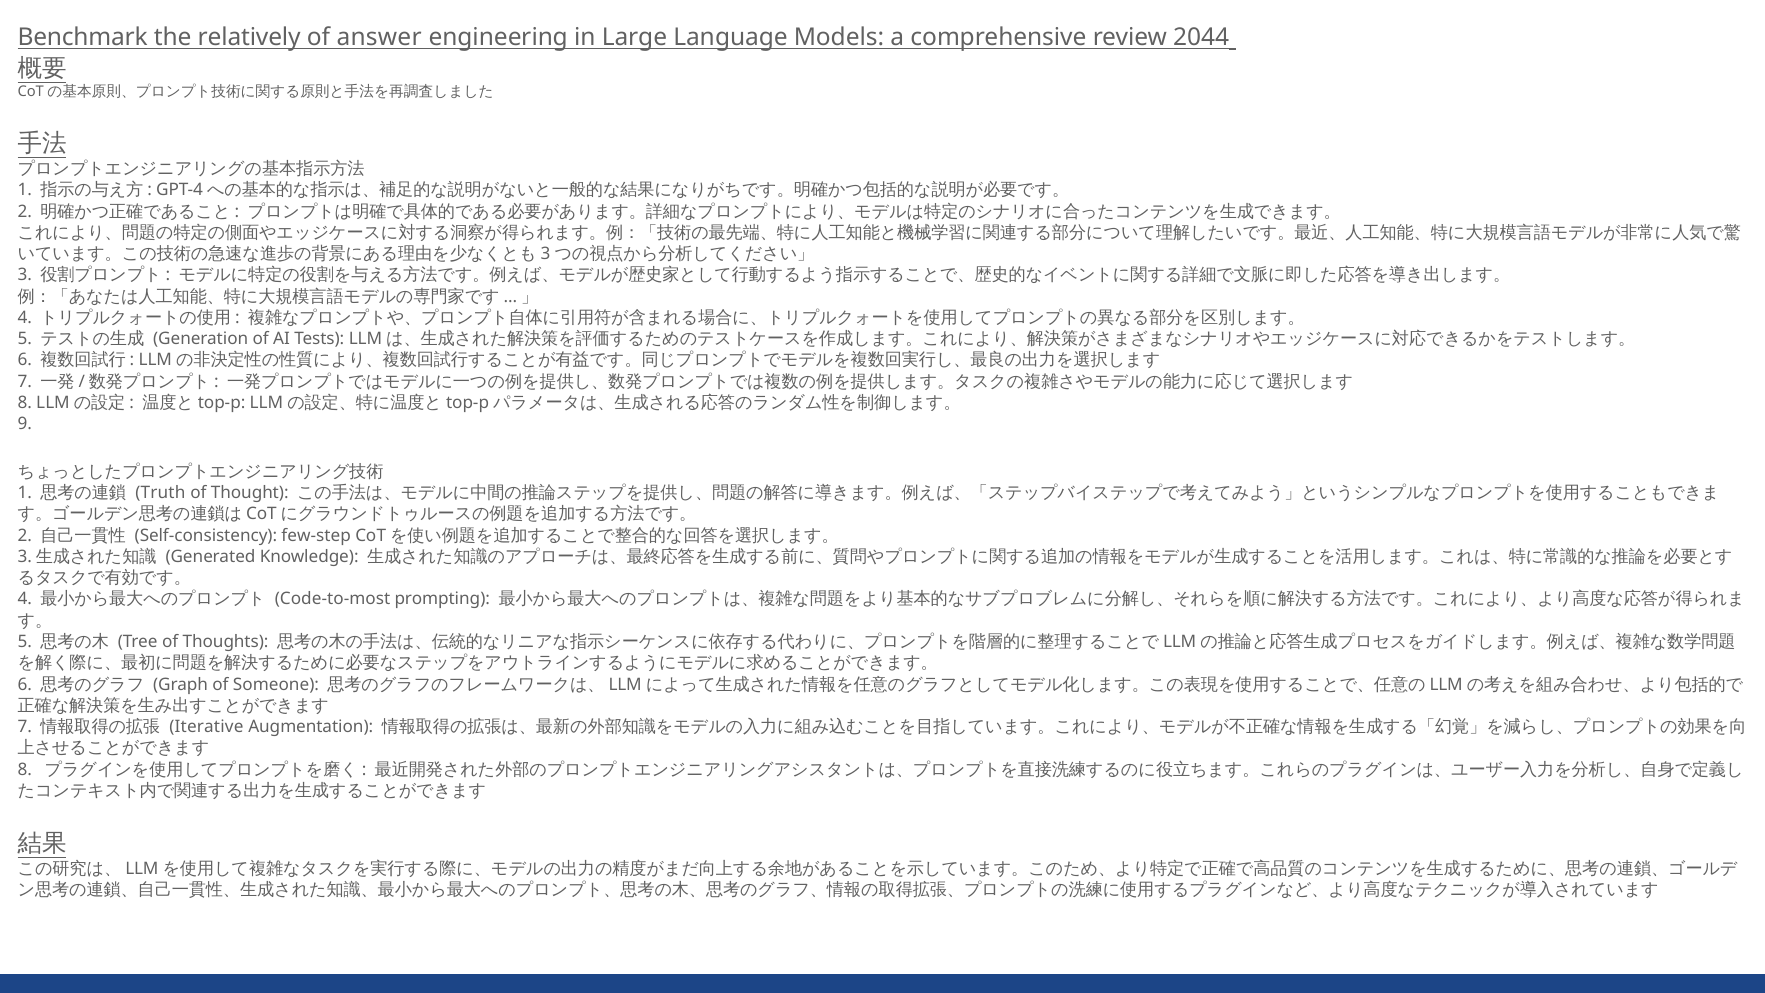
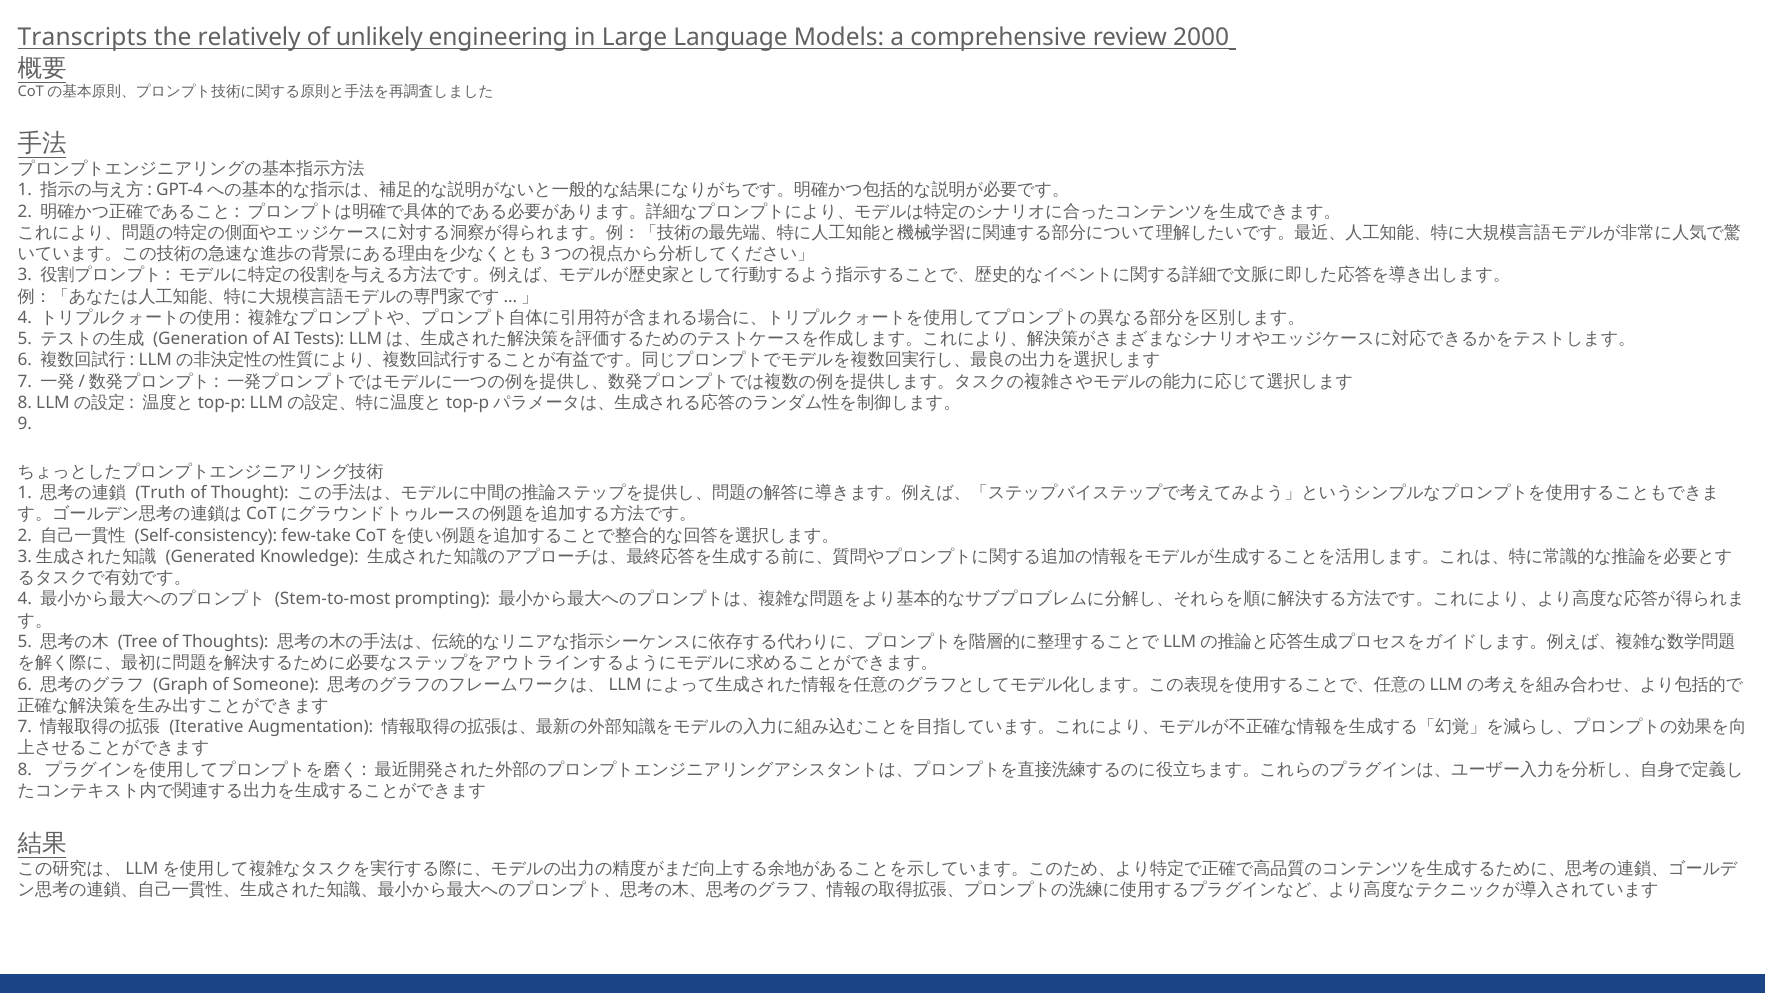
Benchmark: Benchmark -> Transcripts
answer: answer -> unlikely
2044: 2044 -> 2000
few-step: few-step -> few-take
Code-to-most: Code-to-most -> Stem-to-most
